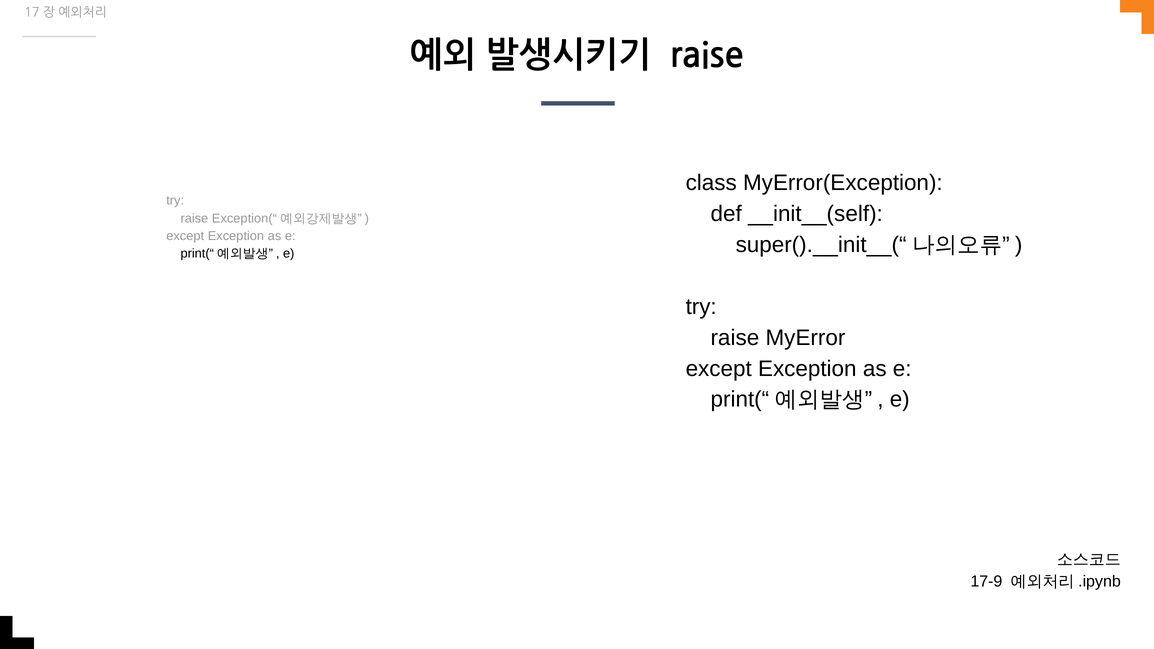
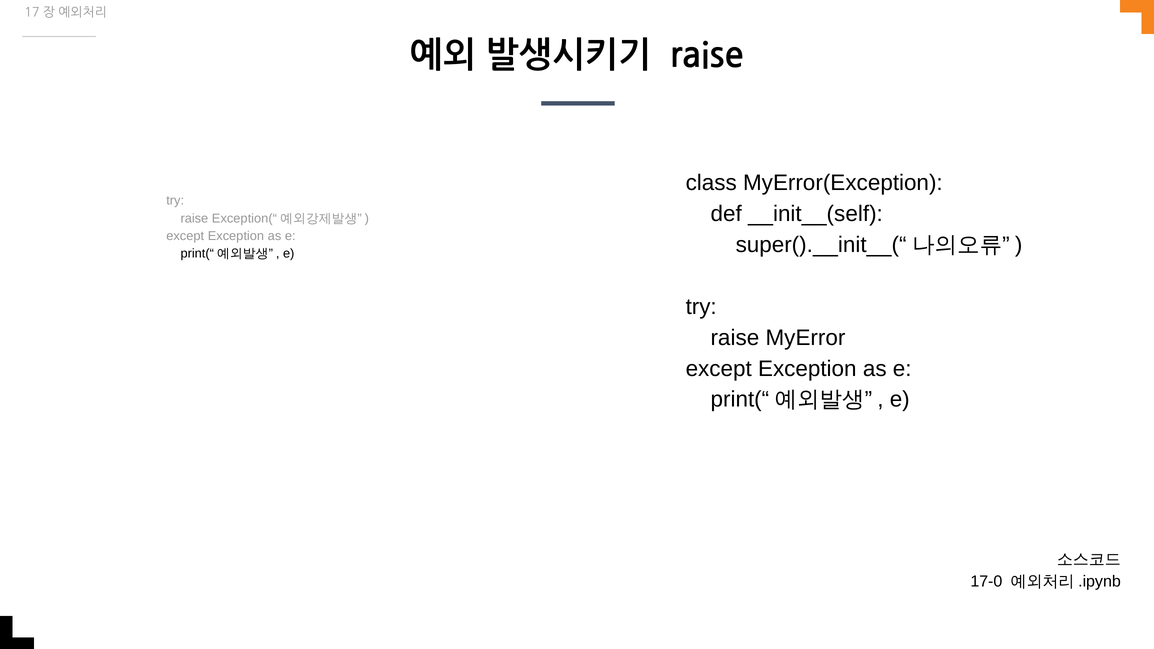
17-9: 17-9 -> 17-0
